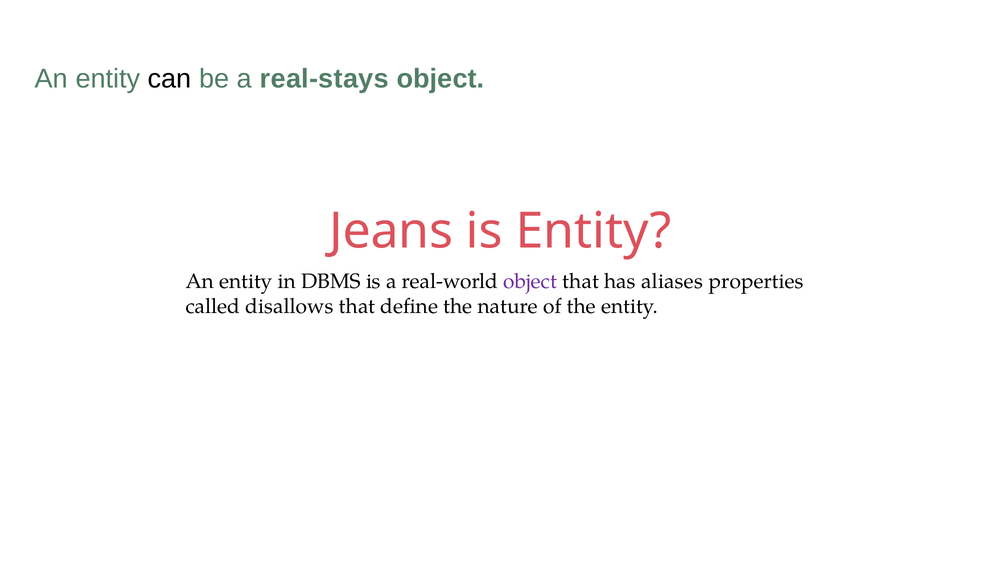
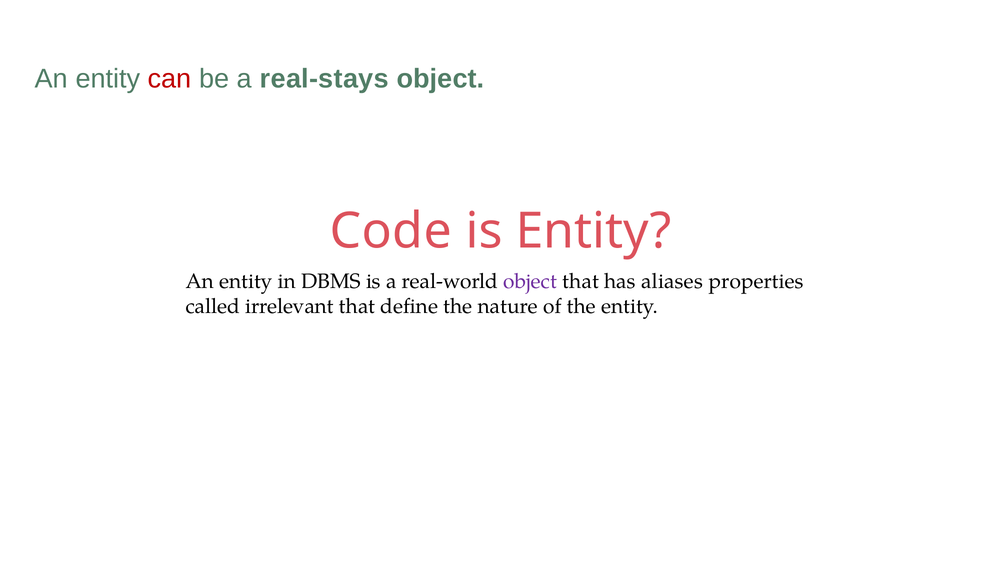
can colour: black -> red
Jeans: Jeans -> Code
disallows: disallows -> irrelevant
